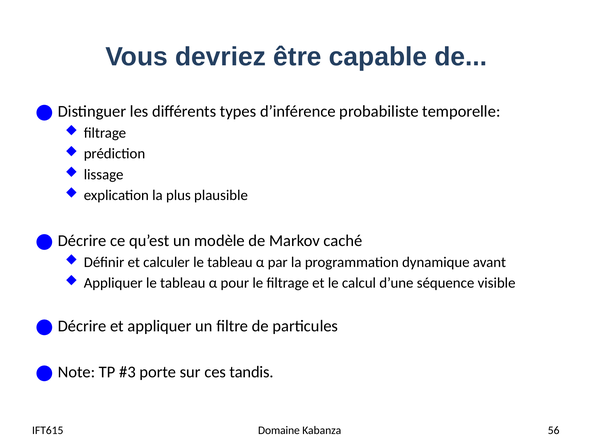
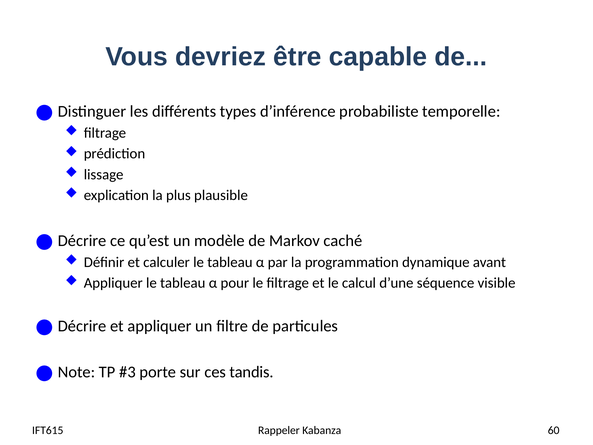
Domaine: Domaine -> Rappeler
56: 56 -> 60
